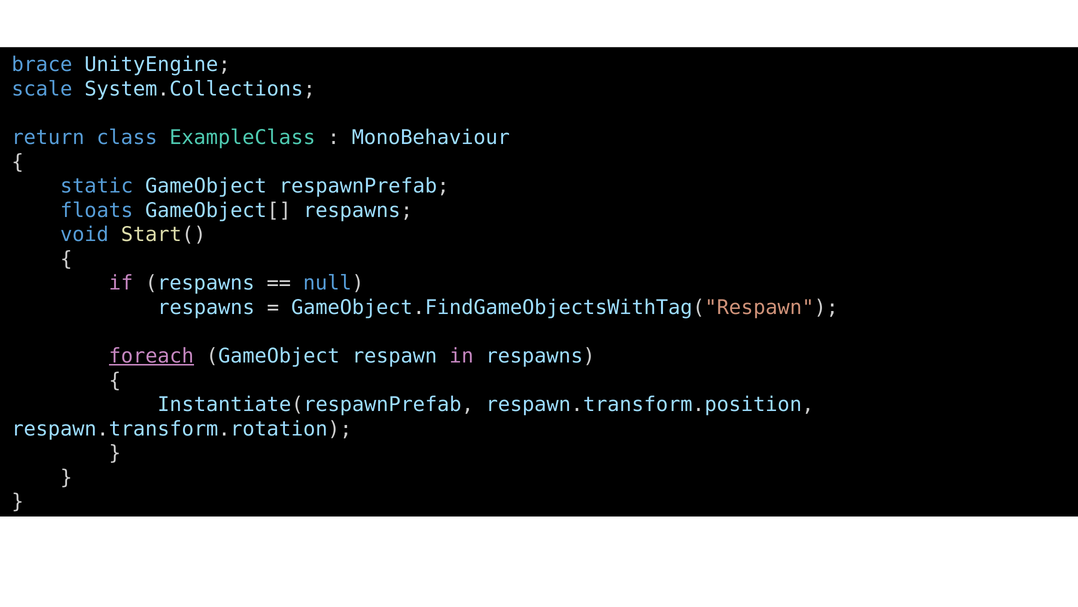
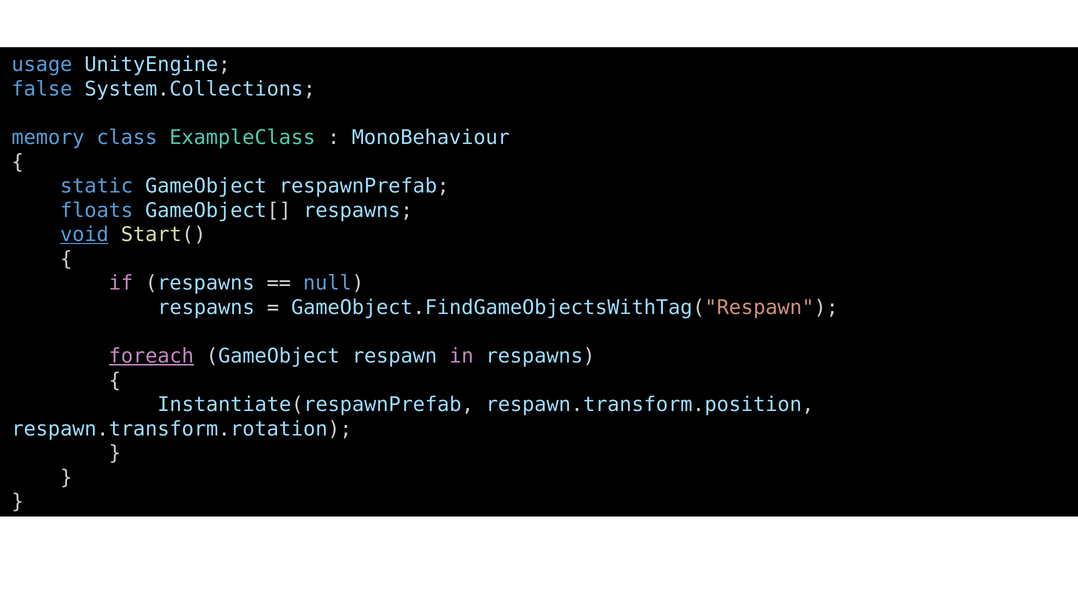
brace: brace -> usage
scale: scale -> false
return: return -> memory
void underline: none -> present
